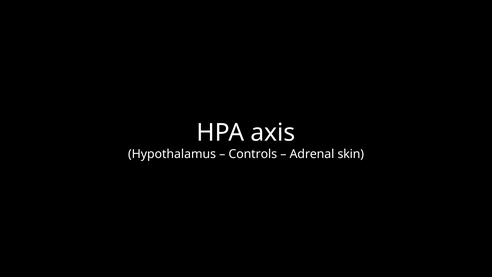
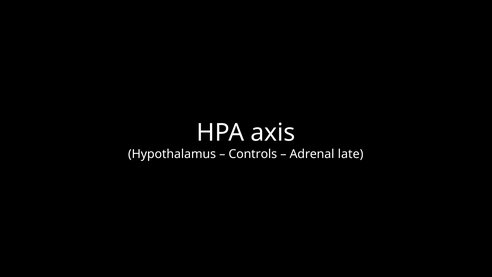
skin: skin -> late
